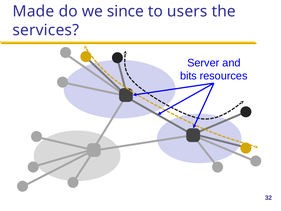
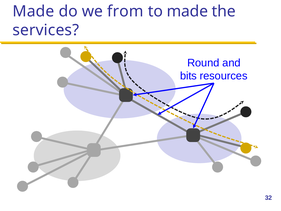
since: since -> from
to users: users -> made
Server: Server -> Round
